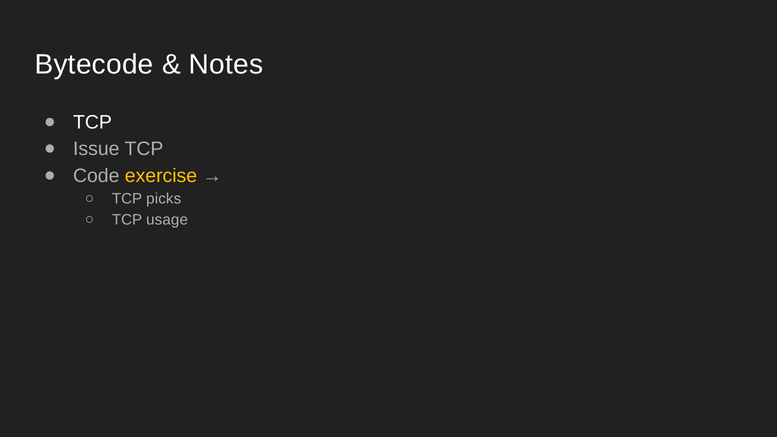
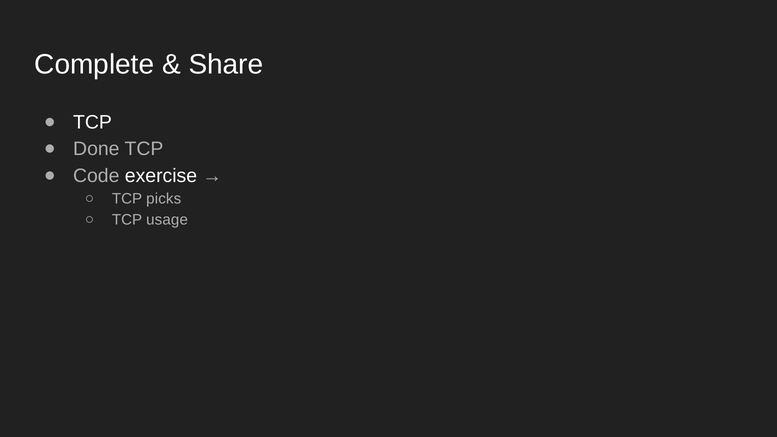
Bytecode: Bytecode -> Complete
Notes: Notes -> Share
Issue: Issue -> Done
exercise colour: yellow -> white
